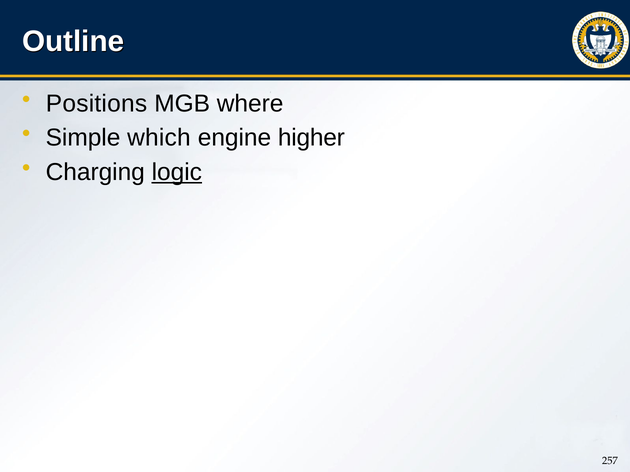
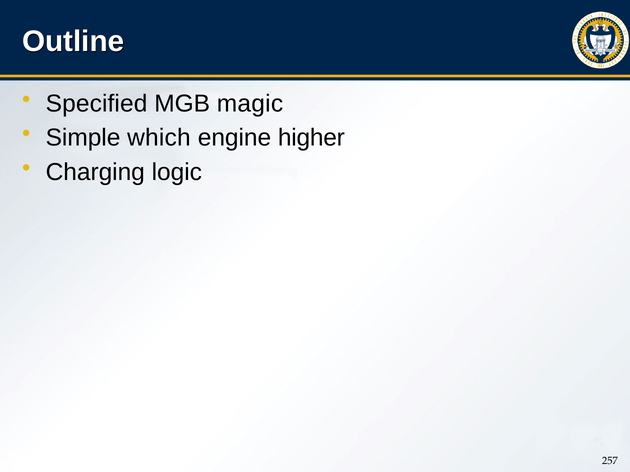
Positions: Positions -> Specified
where: where -> magic
logic underline: present -> none
